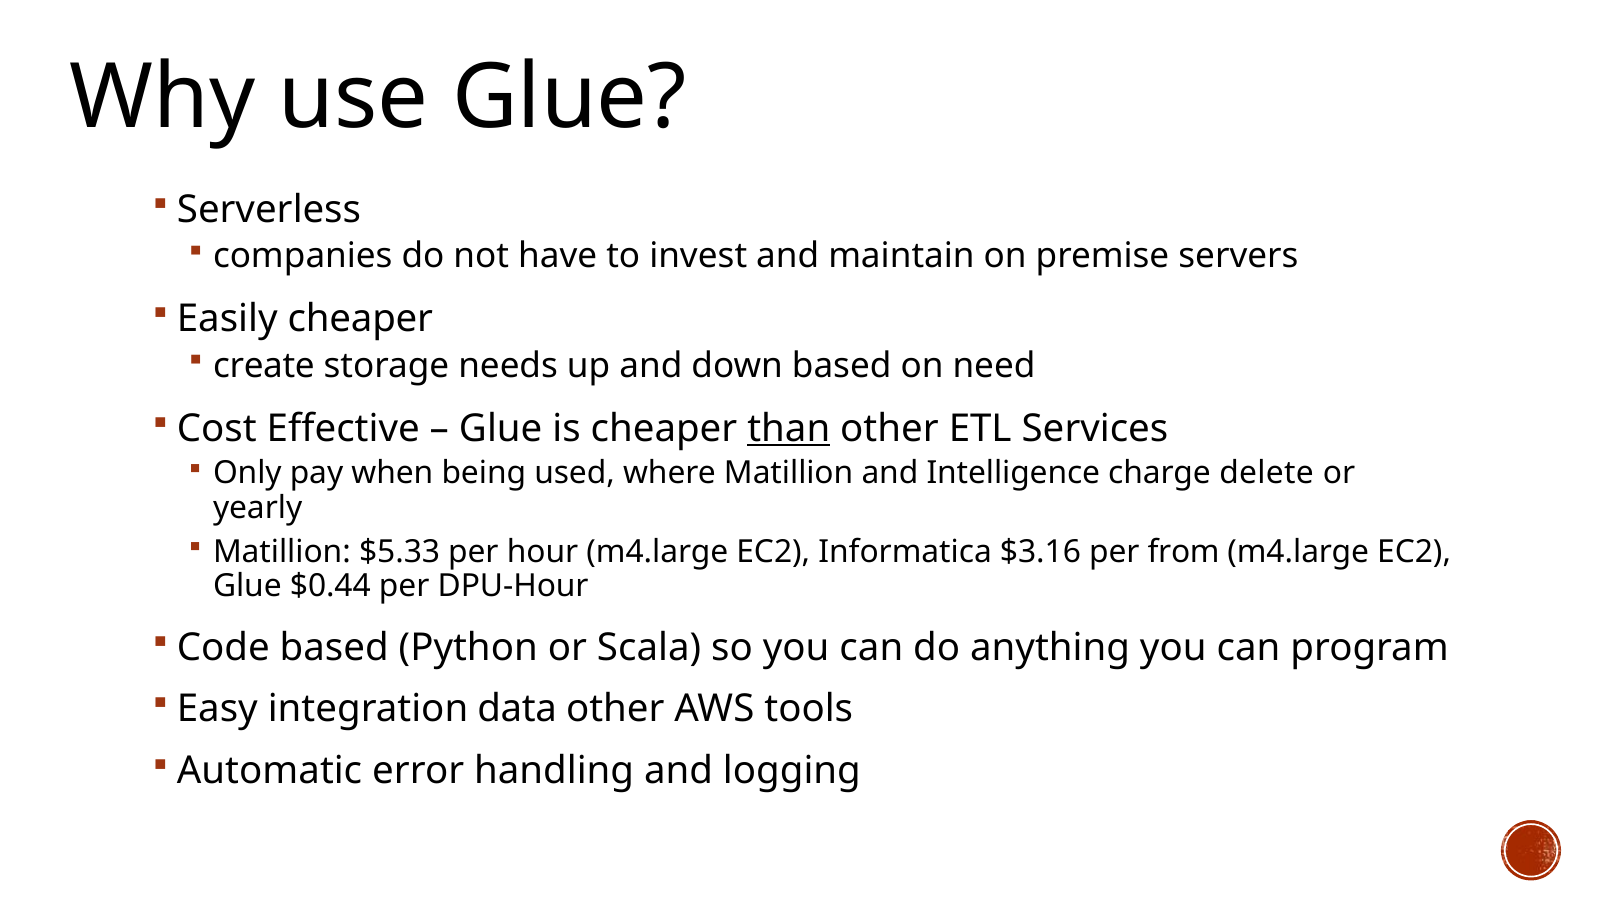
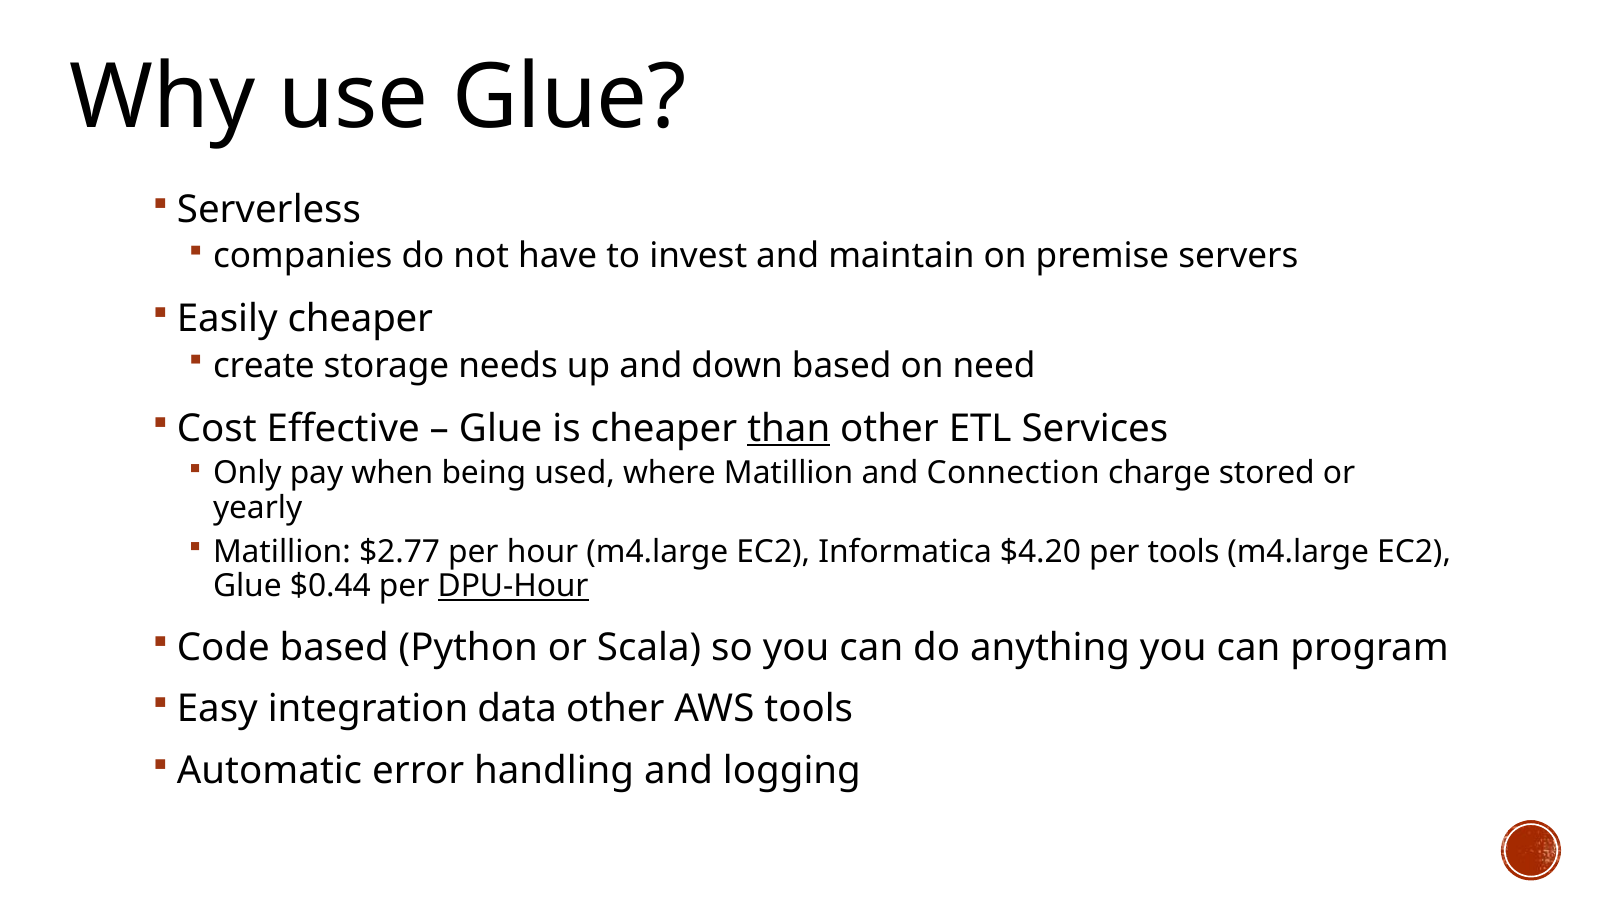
Intelligence: Intelligence -> Connection
delete: delete -> stored
$5.33: $5.33 -> $2.77
$3.16: $3.16 -> $4.20
per from: from -> tools
DPU-Hour underline: none -> present
